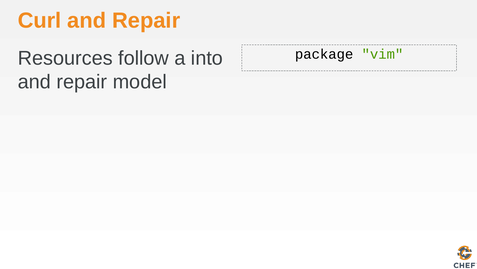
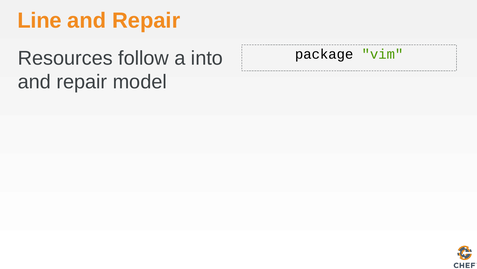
Curl: Curl -> Line
